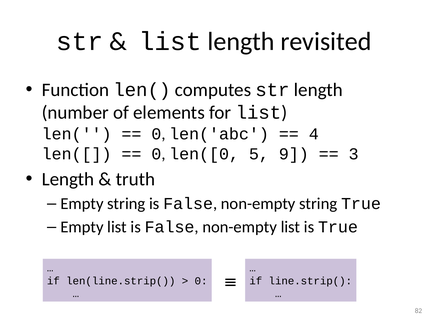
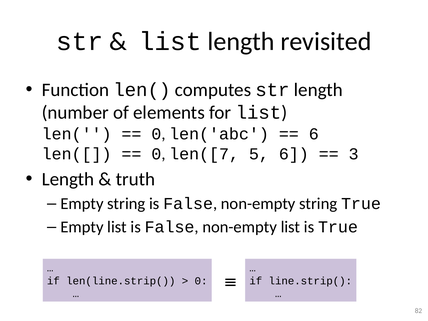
4 at (314, 134): 4 -> 6
len([0: len([0 -> len([7
5 9: 9 -> 6
